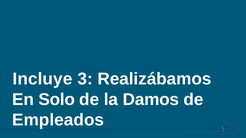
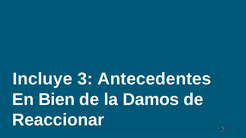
Realizábamos: Realizábamos -> Antecedentes
Solo: Solo -> Bien
Empleados: Empleados -> Reaccionar
